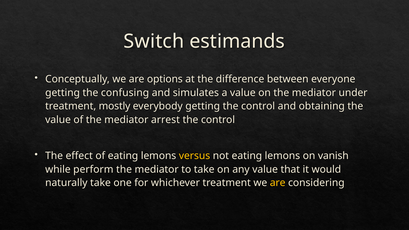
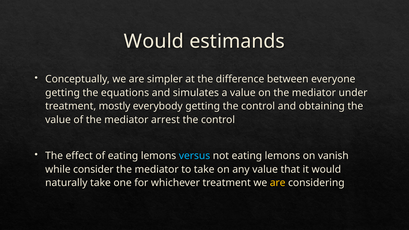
Switch at (154, 41): Switch -> Would
options: options -> simpler
confusing: confusing -> equations
versus colour: yellow -> light blue
perform: perform -> consider
